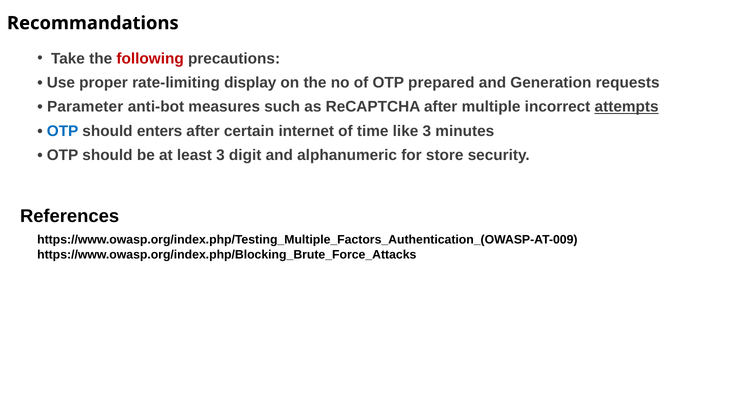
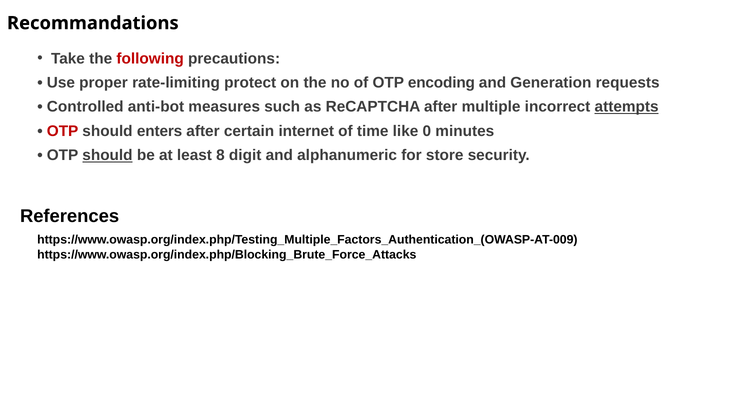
display: display -> protect
prepared: prepared -> encoding
Parameter: Parameter -> Controlled
OTP at (63, 131) colour: blue -> red
like 3: 3 -> 0
should at (107, 155) underline: none -> present
least 3: 3 -> 8
